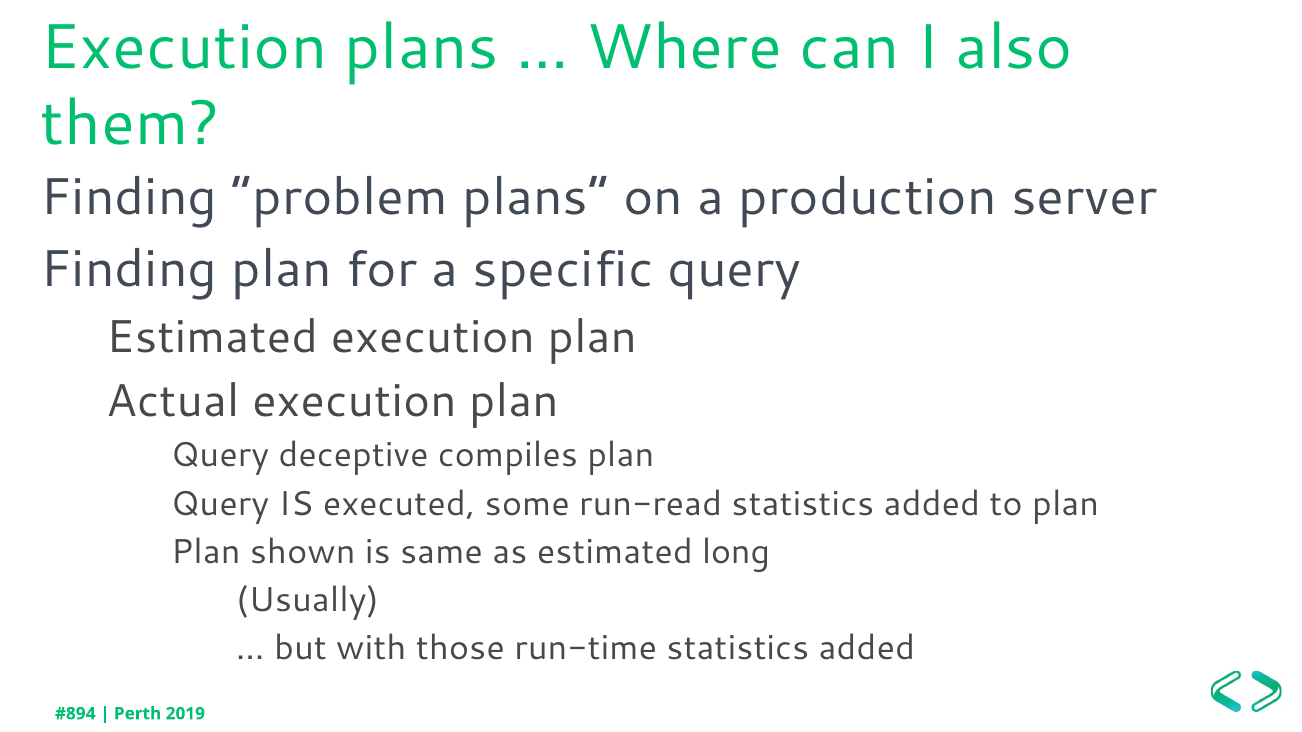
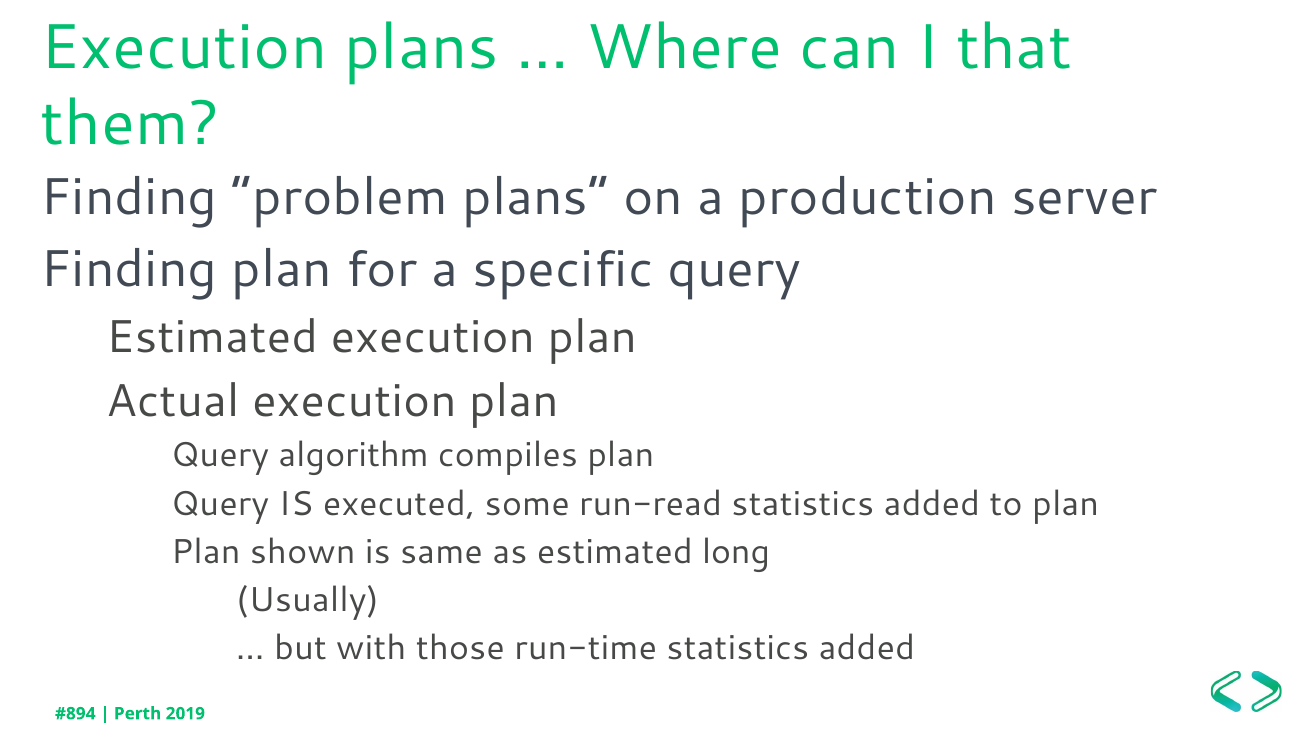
also: also -> that
deceptive: deceptive -> algorithm
